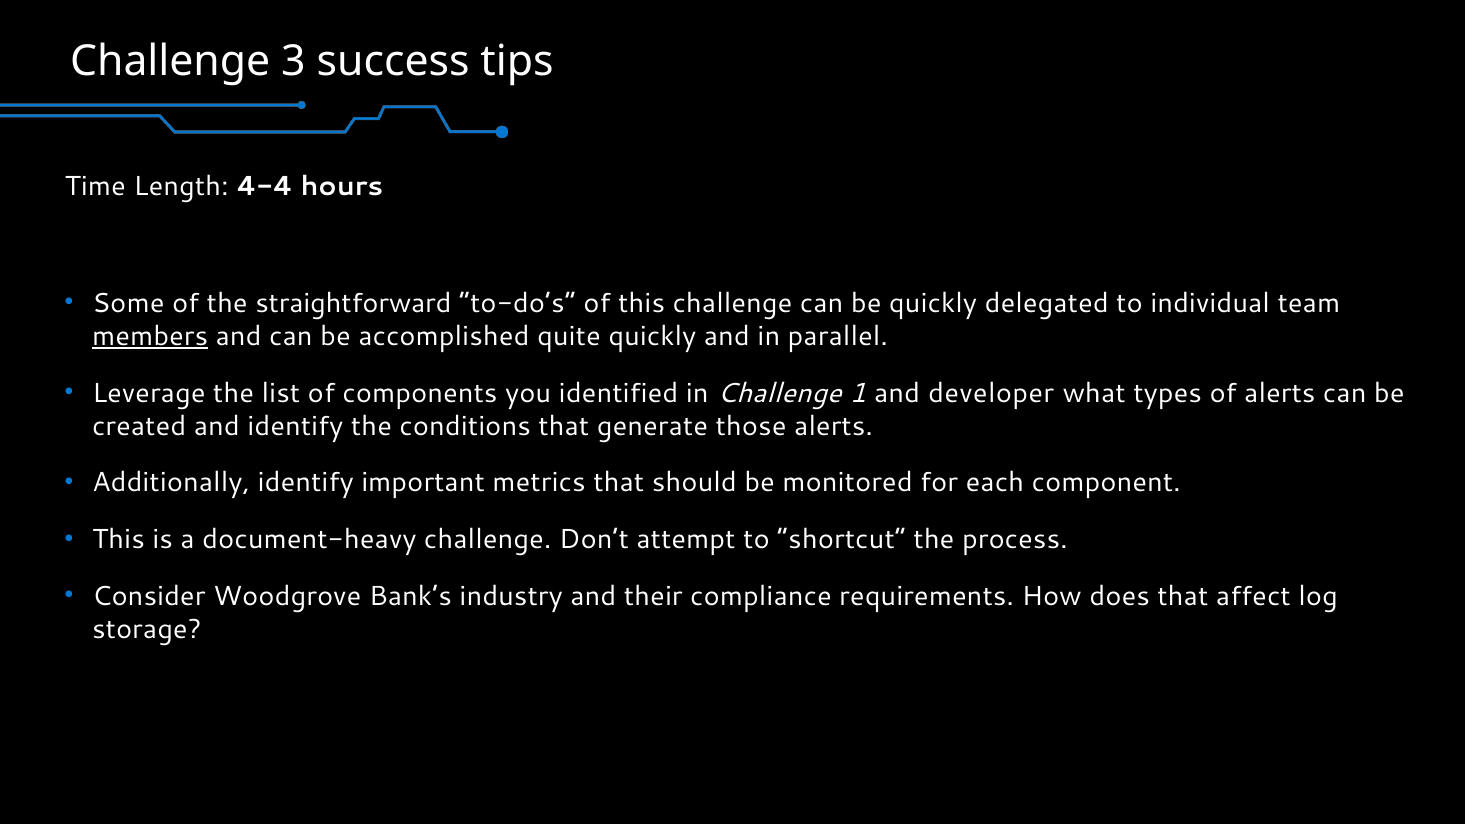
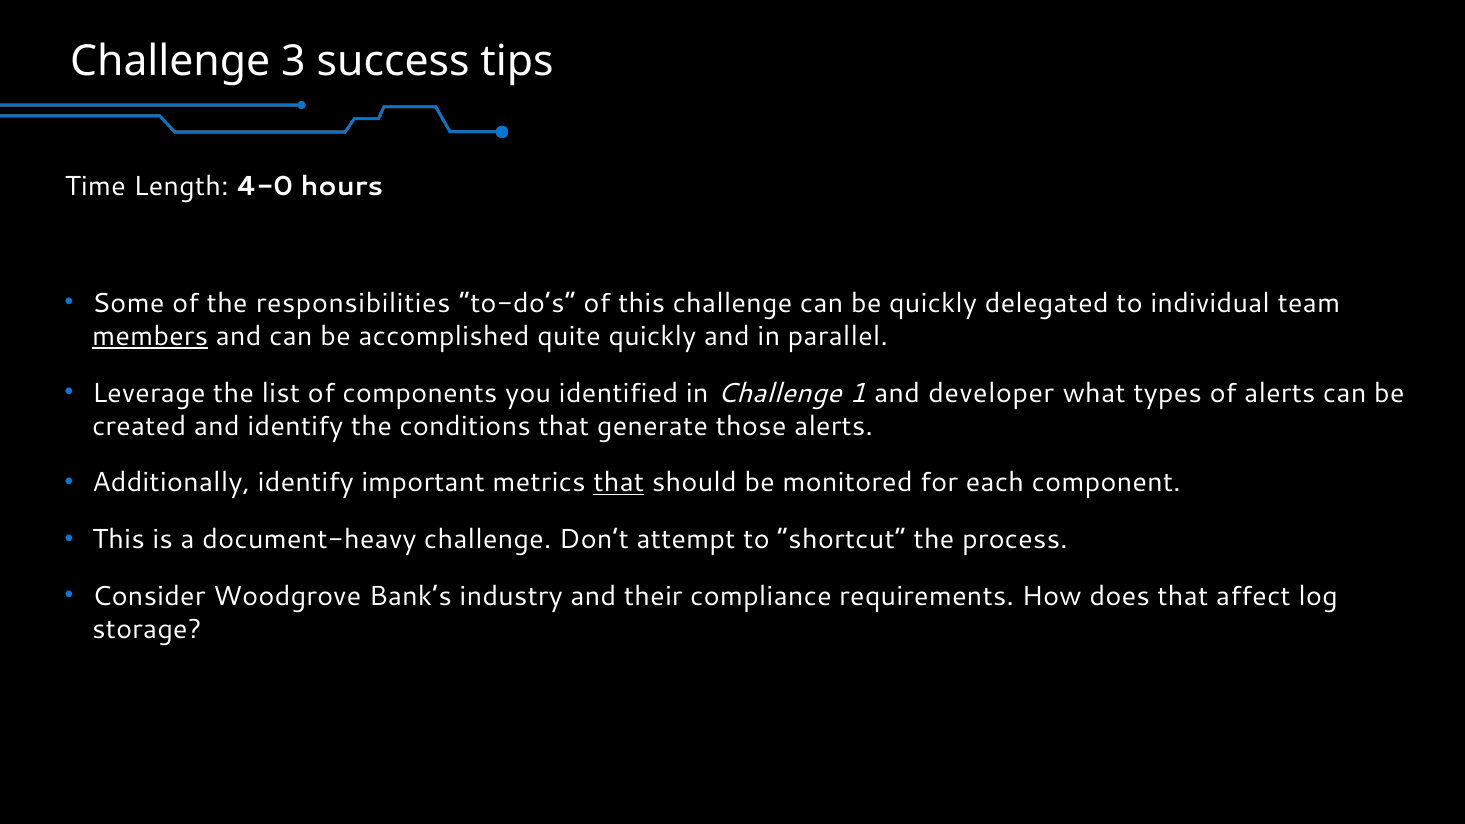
4-4: 4-4 -> 4-0
straightforward: straightforward -> responsibilities
that at (619, 483) underline: none -> present
